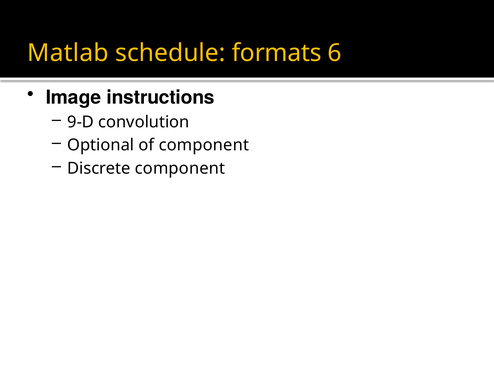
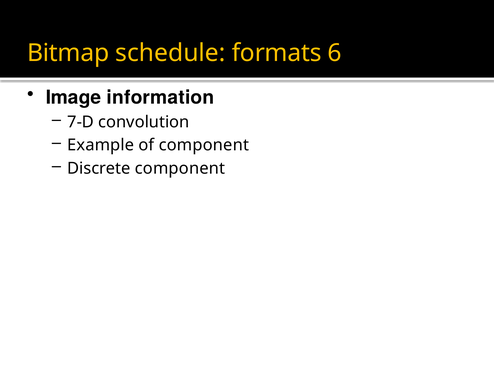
Matlab: Matlab -> Bitmap
instructions: instructions -> information
9-D: 9-D -> 7-D
Optional: Optional -> Example
